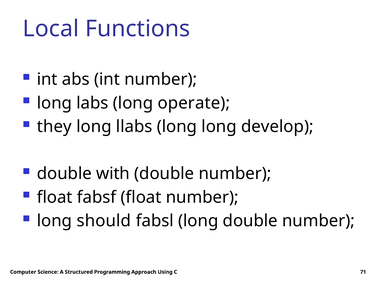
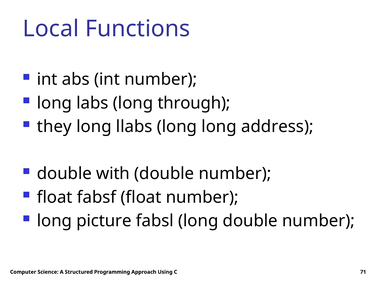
operate: operate -> through
develop: develop -> address
should: should -> picture
